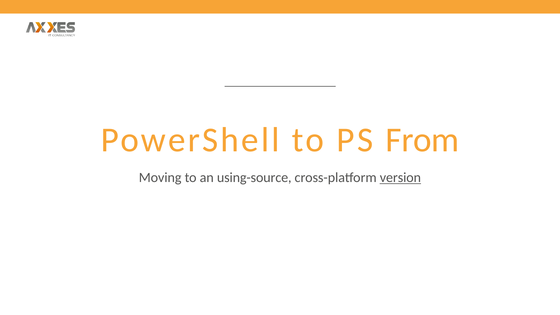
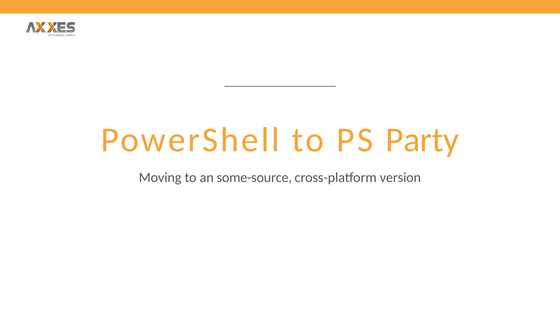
From: From -> Party
using-source: using-source -> some-source
version underline: present -> none
